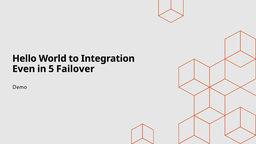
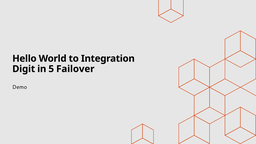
Even: Even -> Digit
